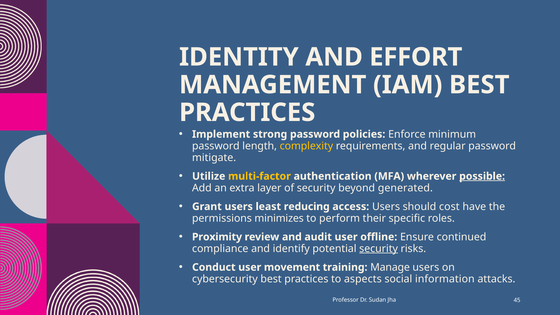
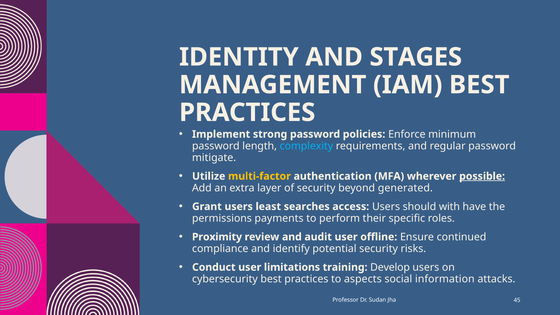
EFFORT: EFFORT -> STAGES
complexity colour: yellow -> light blue
reducing: reducing -> searches
cost: cost -> with
minimizes: minimizes -> payments
security at (379, 249) underline: present -> none
movement: movement -> limitations
Manage: Manage -> Develop
